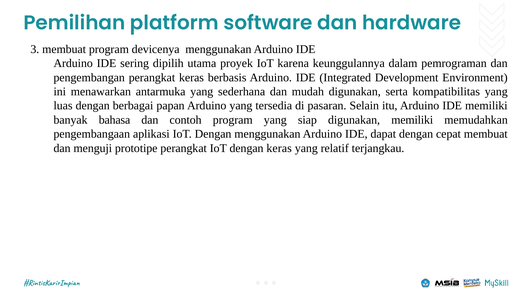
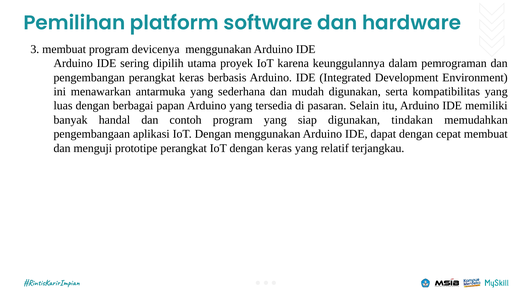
bahasa: bahasa -> handal
digunakan memiliki: memiliki -> tindakan
